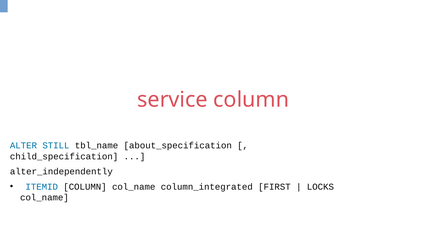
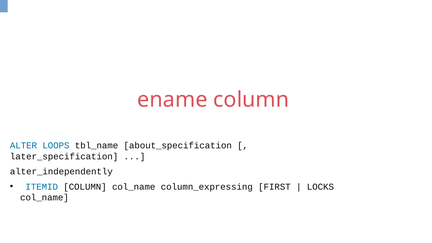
service: service -> ename
STILL: STILL -> LOOPS
child_specification: child_specification -> later_specification
column_integrated: column_integrated -> column_expressing
